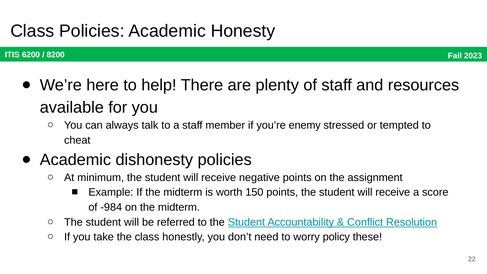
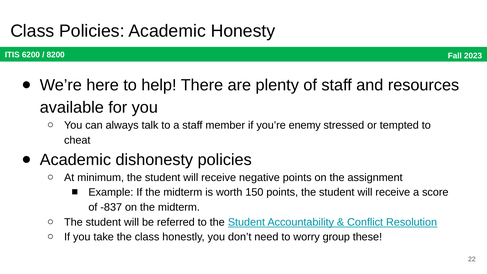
-984: -984 -> -837
policy: policy -> group
